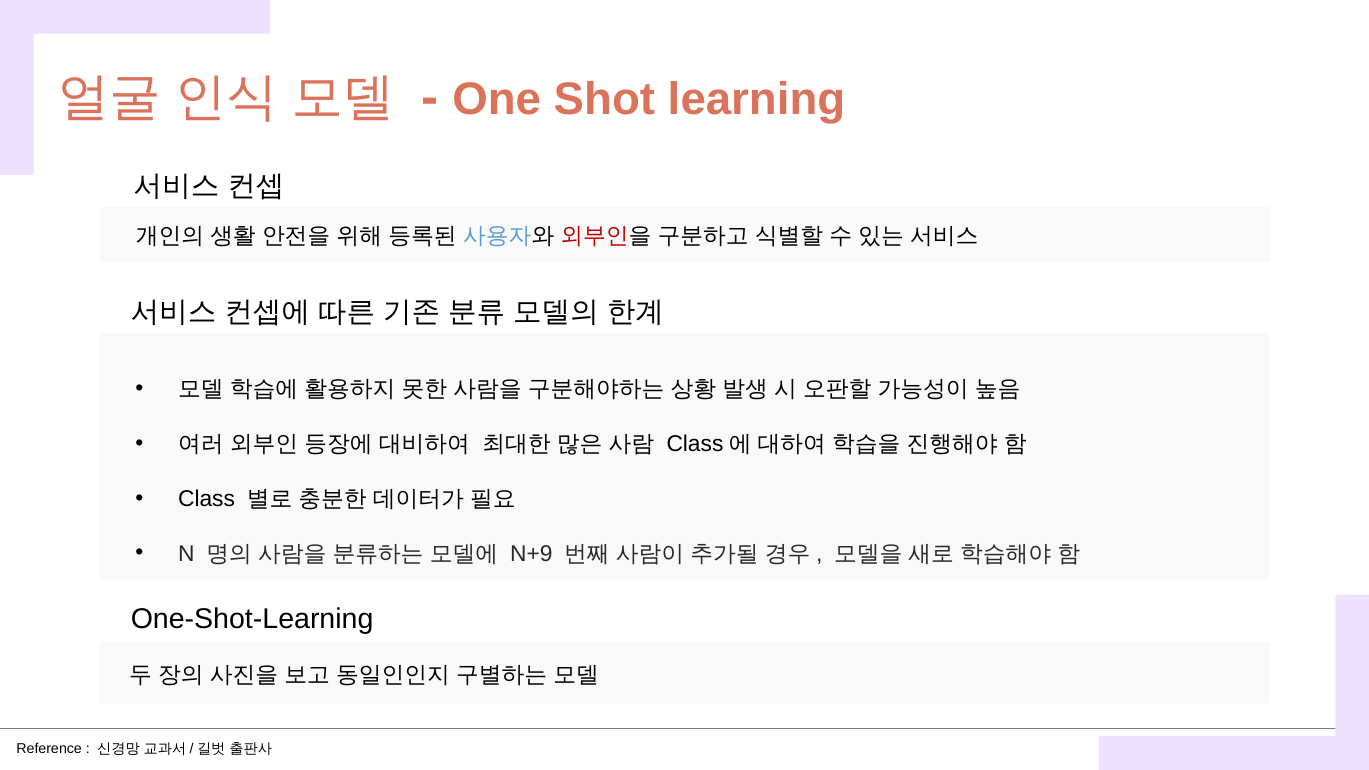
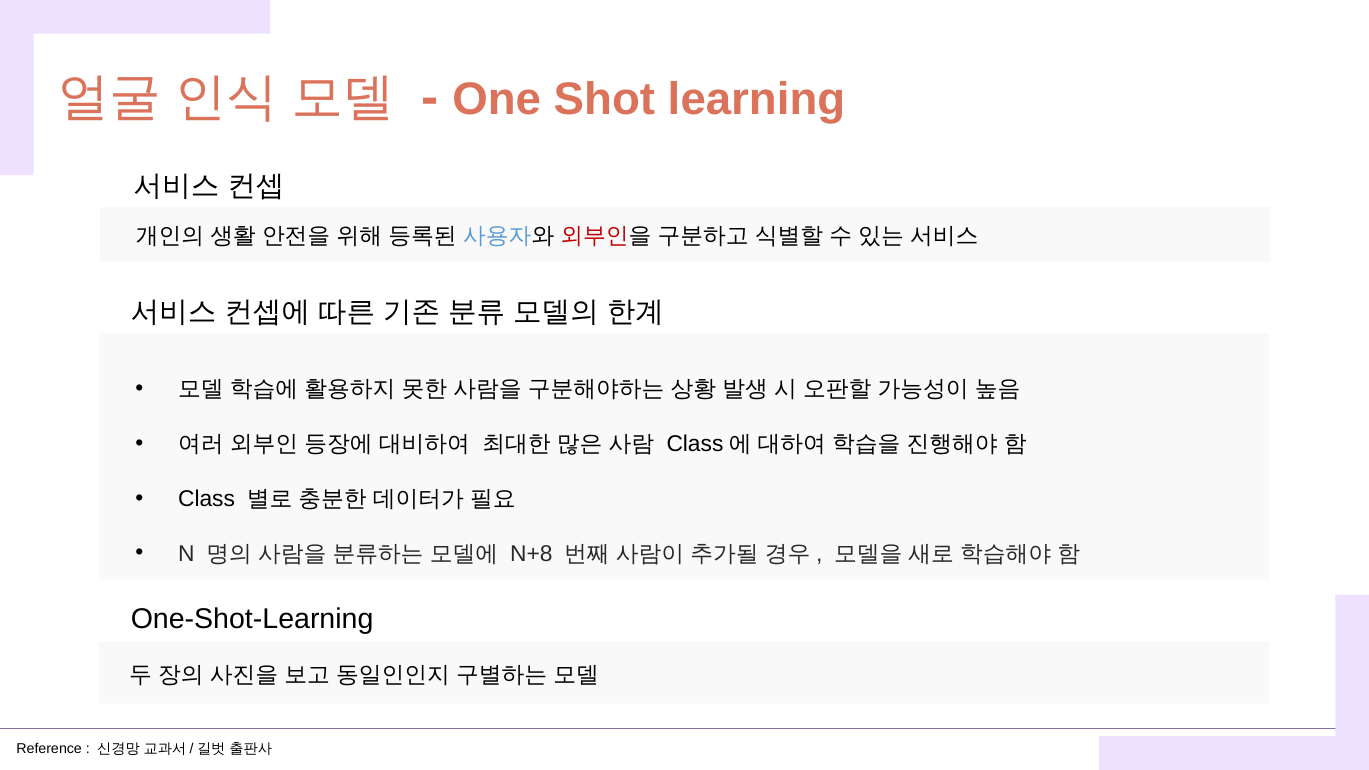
N+9: N+9 -> N+8
